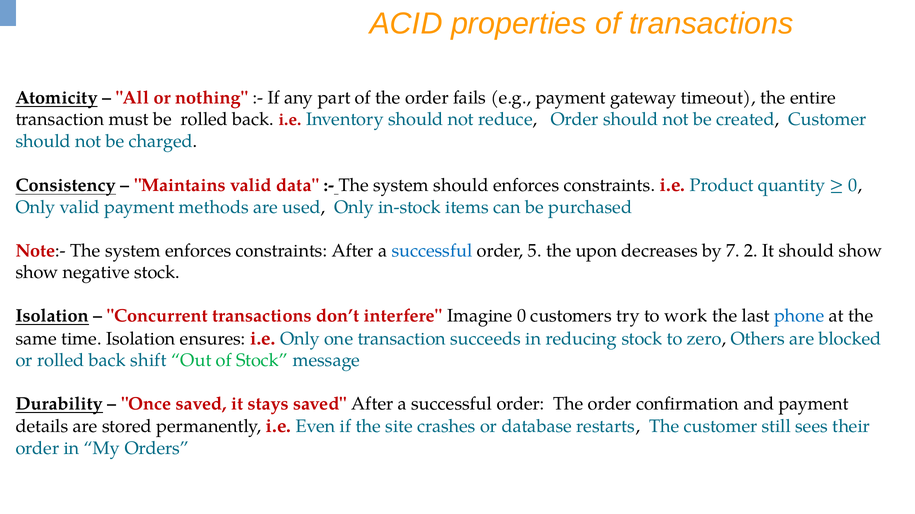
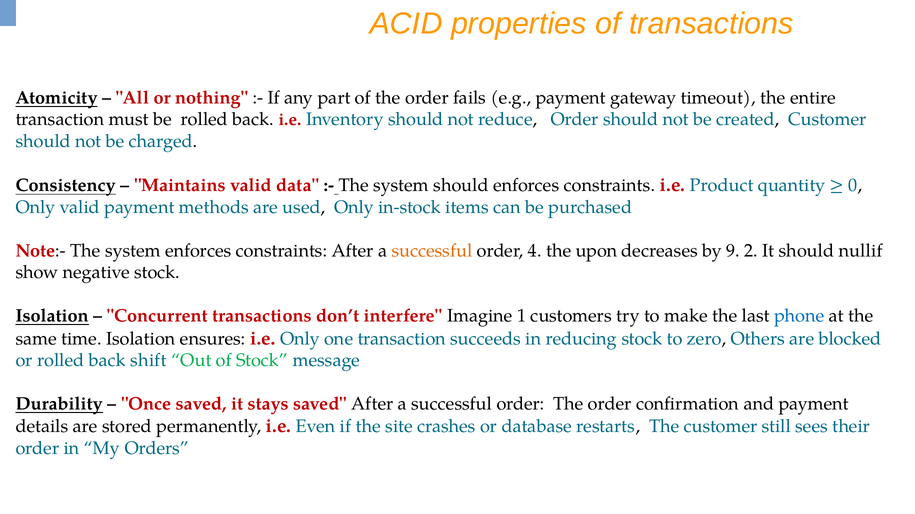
successful at (432, 251) colour: blue -> orange
5: 5 -> 4
7: 7 -> 9
should show: show -> nullif
Imagine 0: 0 -> 1
work: work -> make
